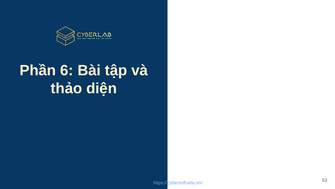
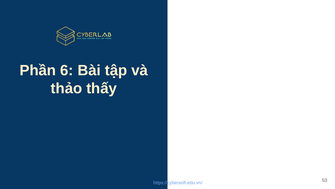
diện: diện -> thấy
